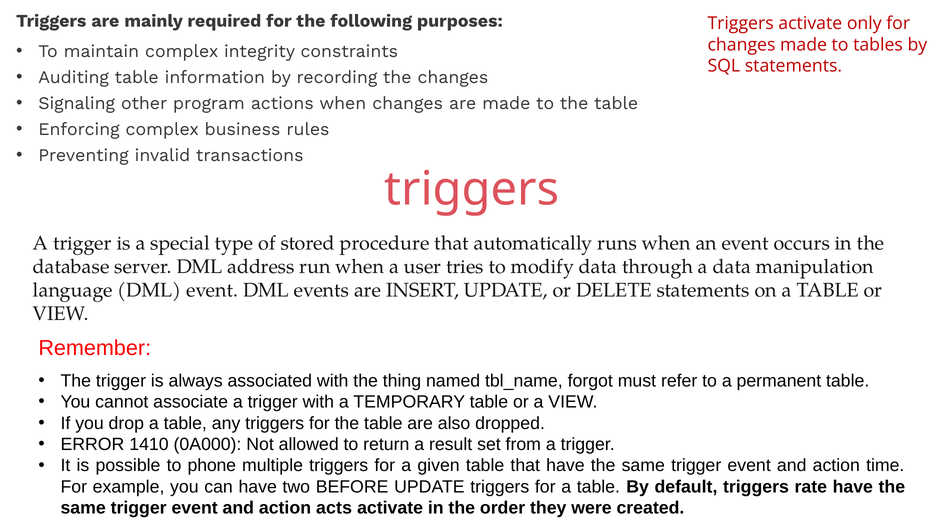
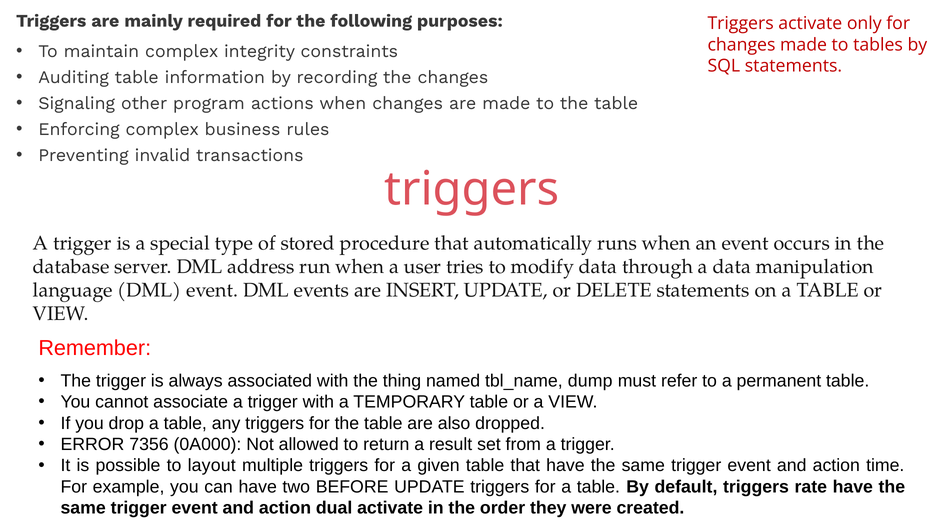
forgot: forgot -> dump
1410: 1410 -> 7356
phone: phone -> layout
acts: acts -> dual
